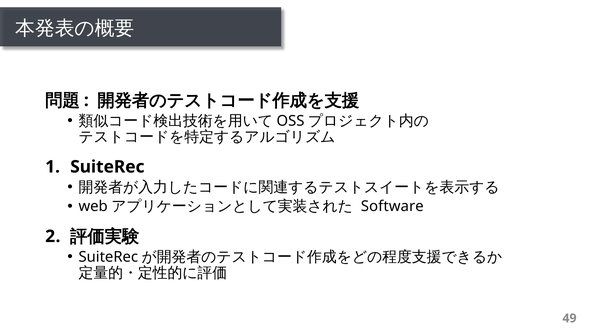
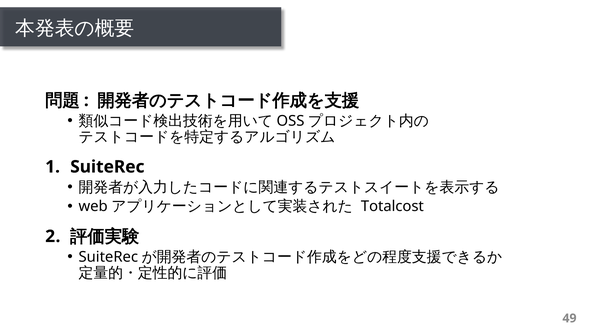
Software: Software -> Totalcost
